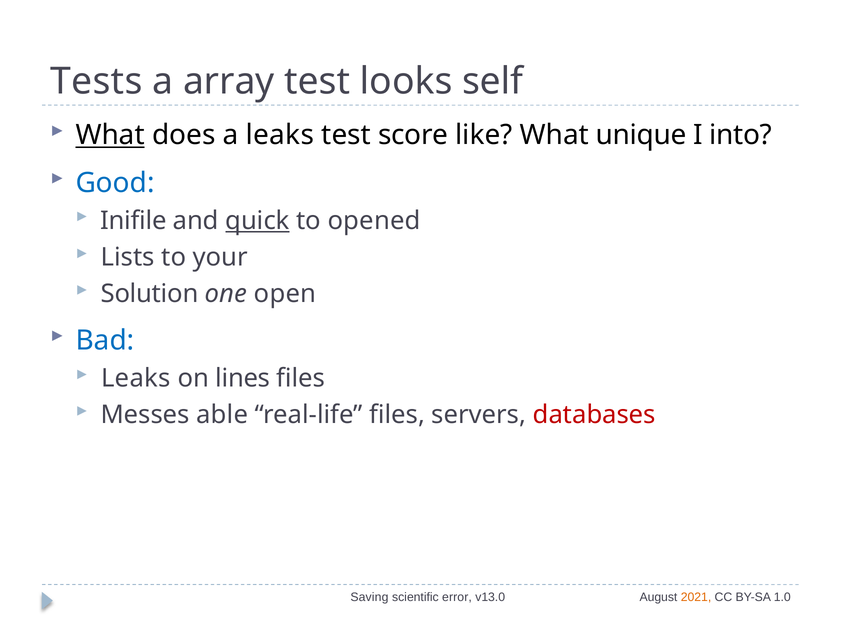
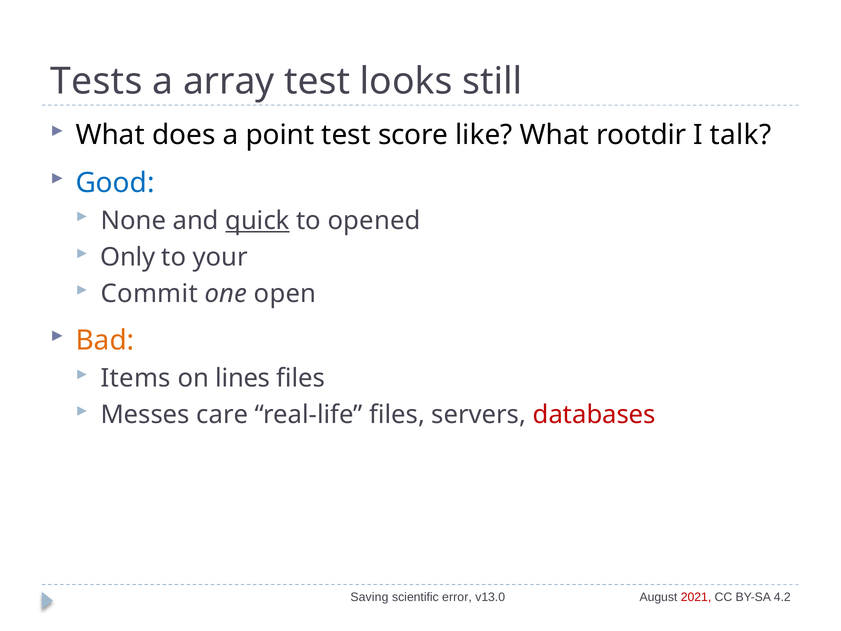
self: self -> still
What at (110, 135) underline: present -> none
a leaks: leaks -> point
unique: unique -> rootdir
into: into -> talk
Inifile: Inifile -> None
Lists: Lists -> Only
Solution: Solution -> Commit
Bad colour: blue -> orange
Leaks at (136, 378): Leaks -> Items
able: able -> care
2021 colour: orange -> red
1.0: 1.0 -> 4.2
